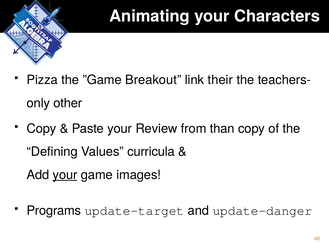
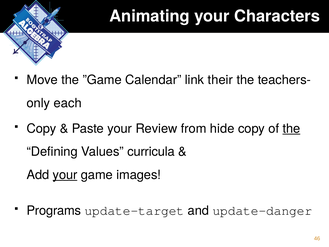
Pizza: Pizza -> Move
Breakout: Breakout -> Calendar
other: other -> each
than: than -> hide
the at (291, 129) underline: none -> present
